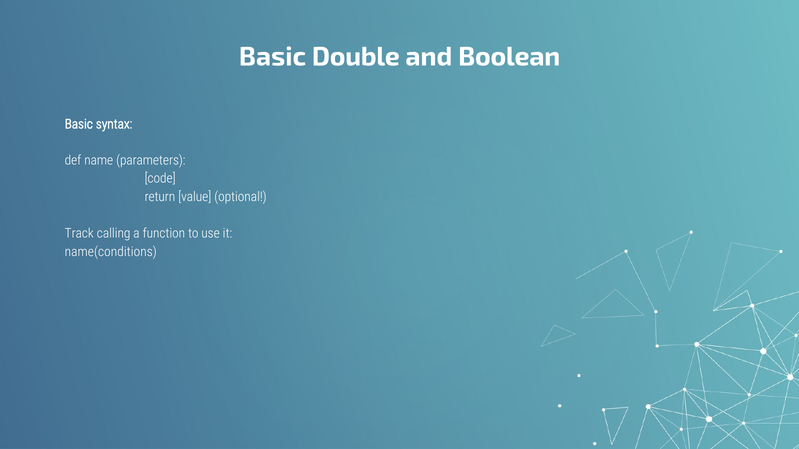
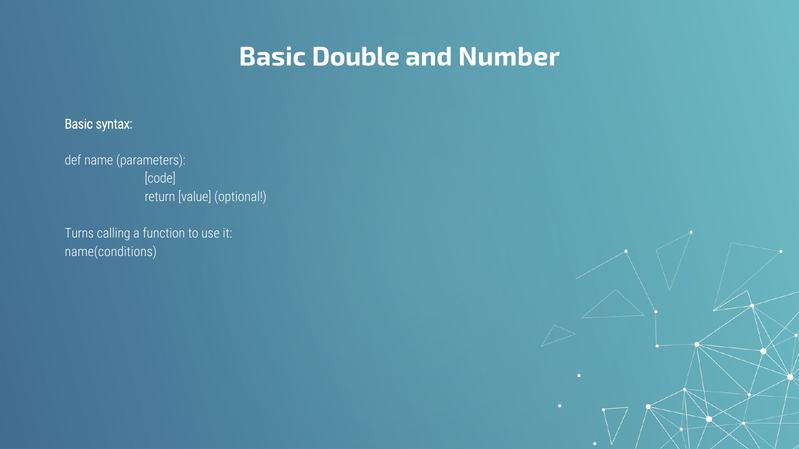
Boolean: Boolean -> Number
Track: Track -> Turns
